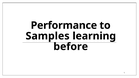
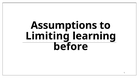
Performance: Performance -> Assumptions
Samples: Samples -> Limiting
